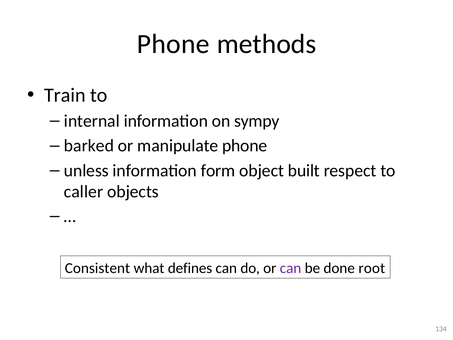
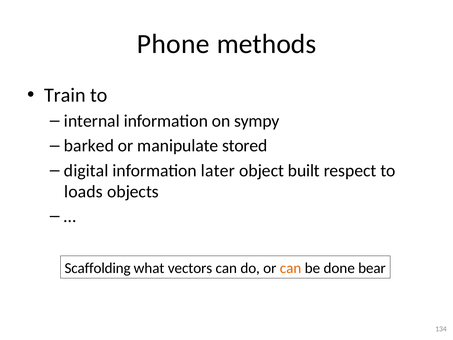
manipulate phone: phone -> stored
unless: unless -> digital
form: form -> later
caller: caller -> loads
Consistent: Consistent -> Scaffolding
defines: defines -> vectors
can at (291, 268) colour: purple -> orange
root: root -> bear
